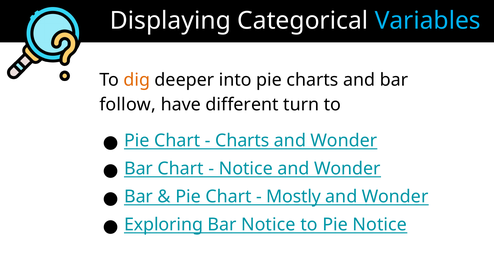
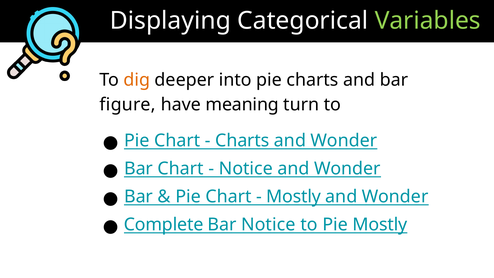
Variables colour: light blue -> light green
follow: follow -> figure
different: different -> meaning
Exploring: Exploring -> Complete
Pie Notice: Notice -> Mostly
